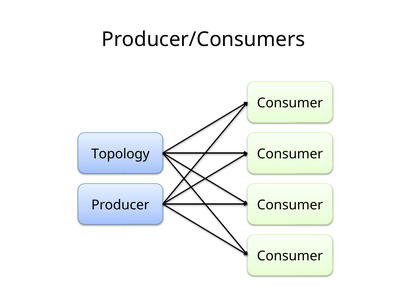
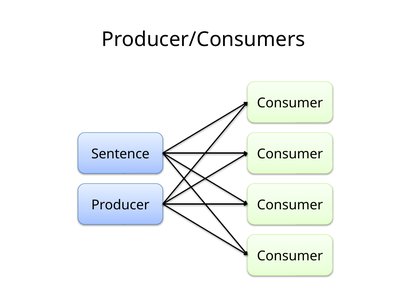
Topology: Topology -> Sentence
